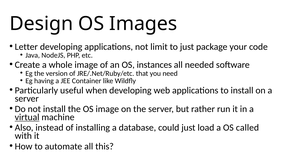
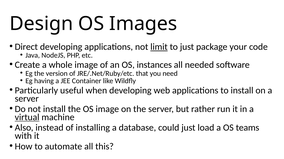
Letter: Letter -> Direct
limit underline: none -> present
called: called -> teams
